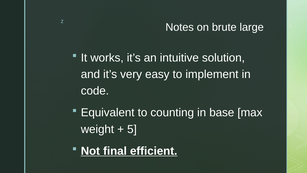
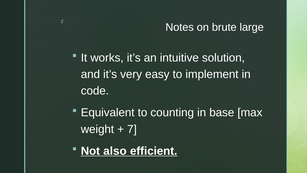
5: 5 -> 7
final: final -> also
